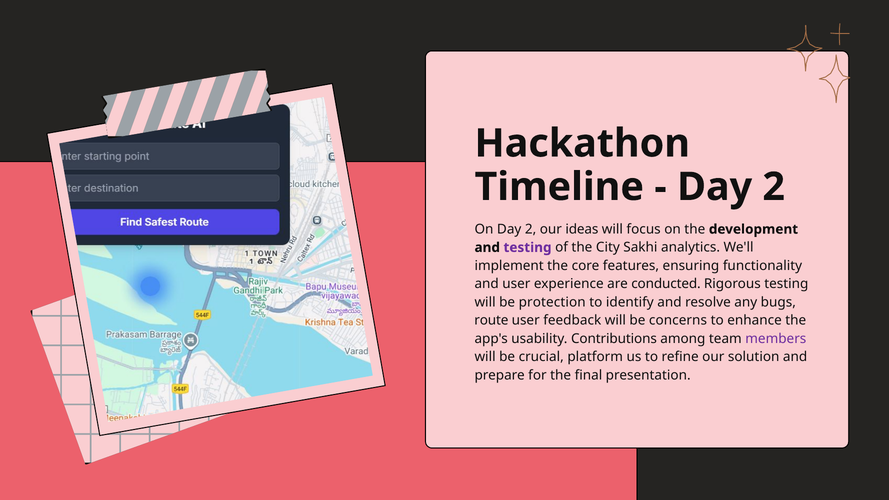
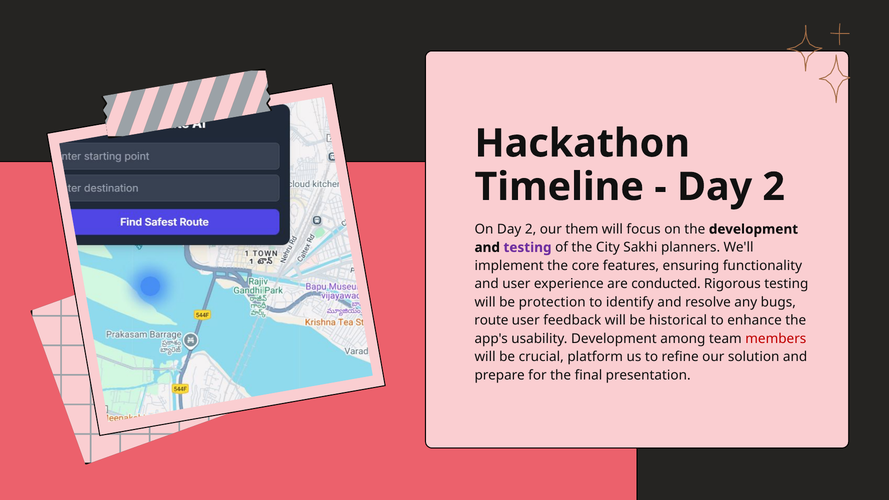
ideas: ideas -> them
analytics: analytics -> planners
concerns: concerns -> historical
usability Contributions: Contributions -> Development
members colour: purple -> red
